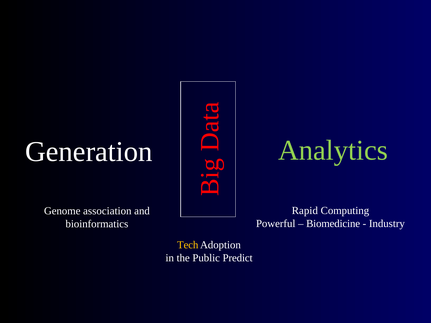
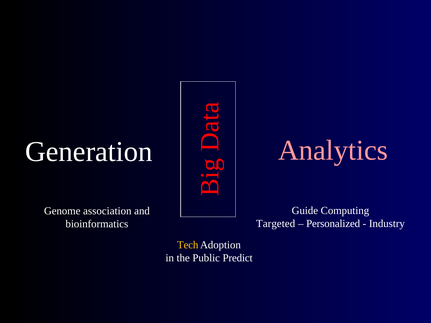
Analytics colour: light green -> pink
Rapid: Rapid -> Guide
Powerful: Powerful -> Targeted
Biomedicine: Biomedicine -> Personalized
